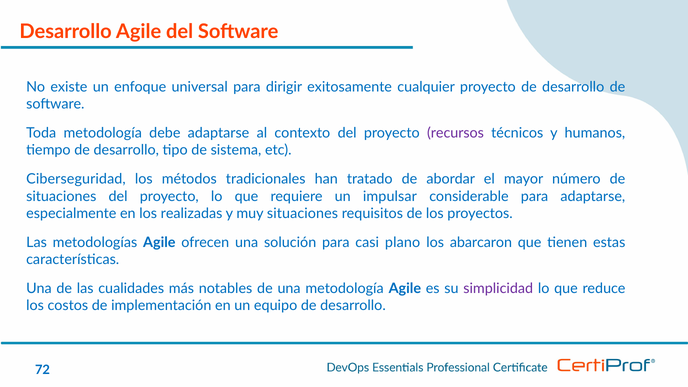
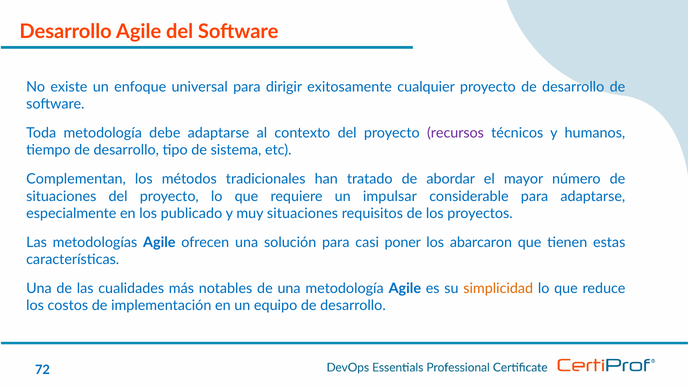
Ciberseguridad: Ciberseguridad -> Complementan
realizadas: realizadas -> publicado
plano: plano -> poner
simplicidad colour: purple -> orange
